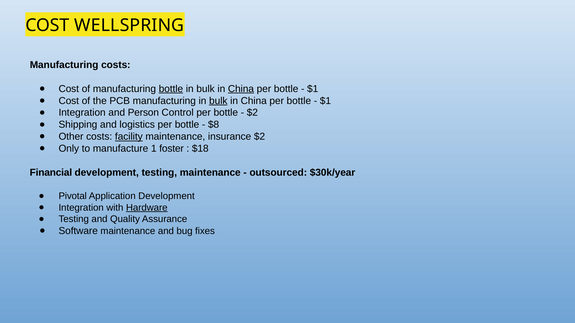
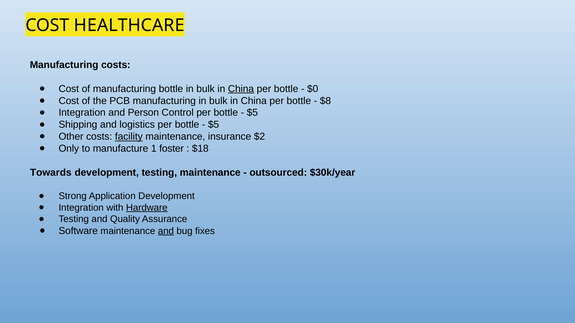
WELLSPRING: WELLSPRING -> HEALTHCARE
bottle at (171, 89) underline: present -> none
$1 at (313, 89): $1 -> $0
bulk at (218, 101) underline: present -> none
$1 at (325, 101): $1 -> $8
$2 at (252, 113): $2 -> $5
$8 at (214, 125): $8 -> $5
Financial: Financial -> Towards
Pivotal: Pivotal -> Strong
and at (166, 231) underline: none -> present
